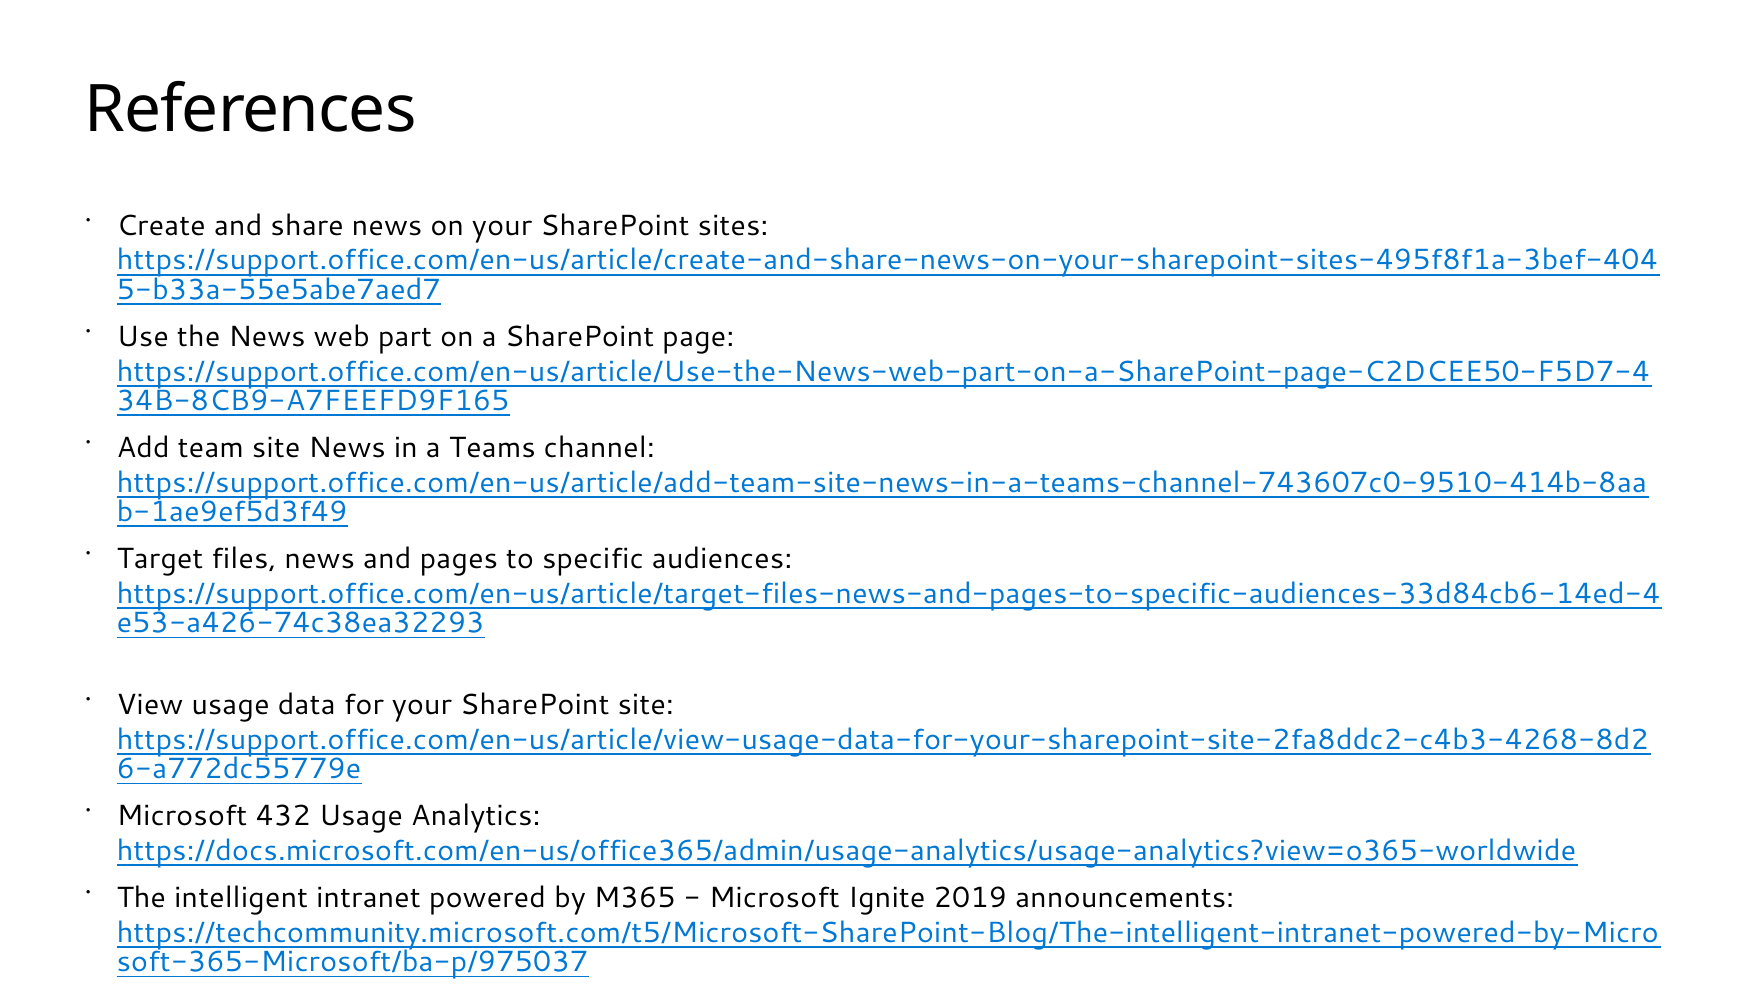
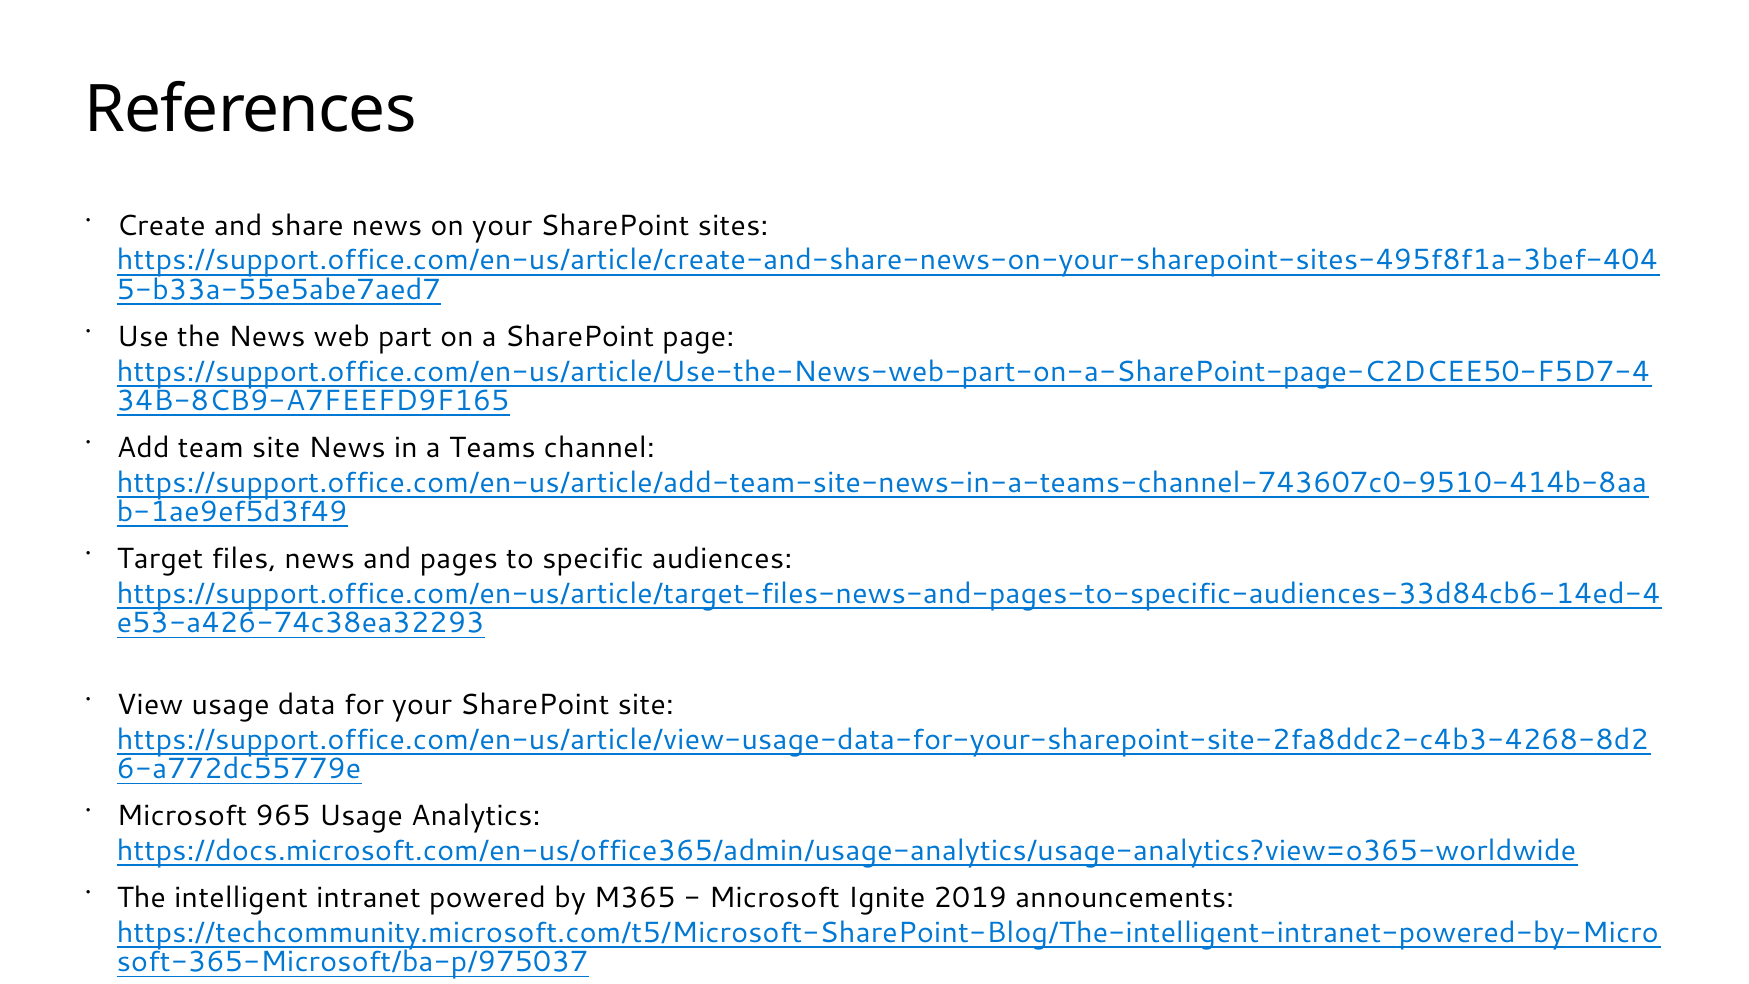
432: 432 -> 965
